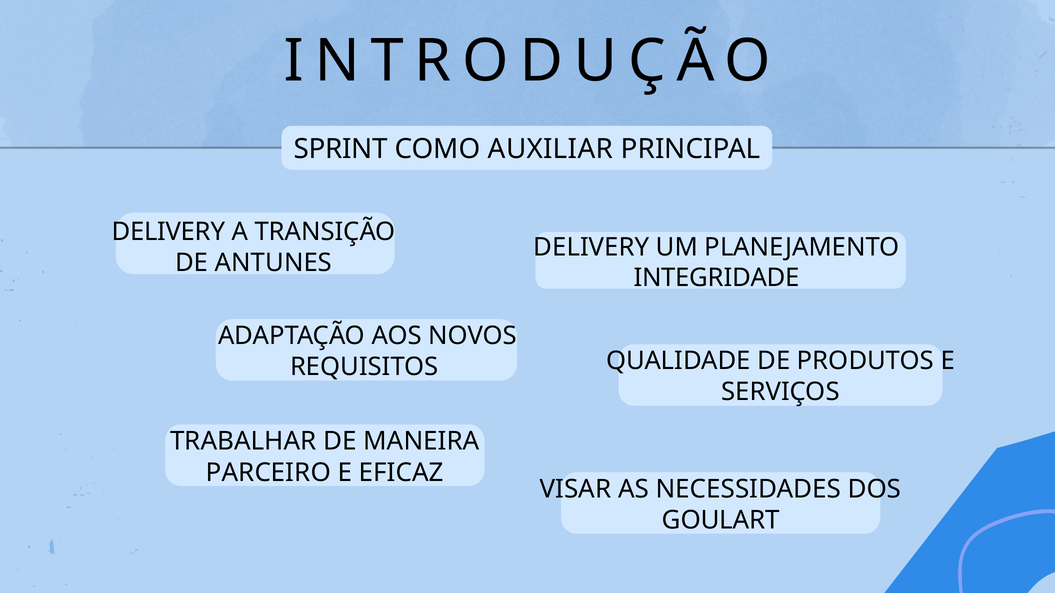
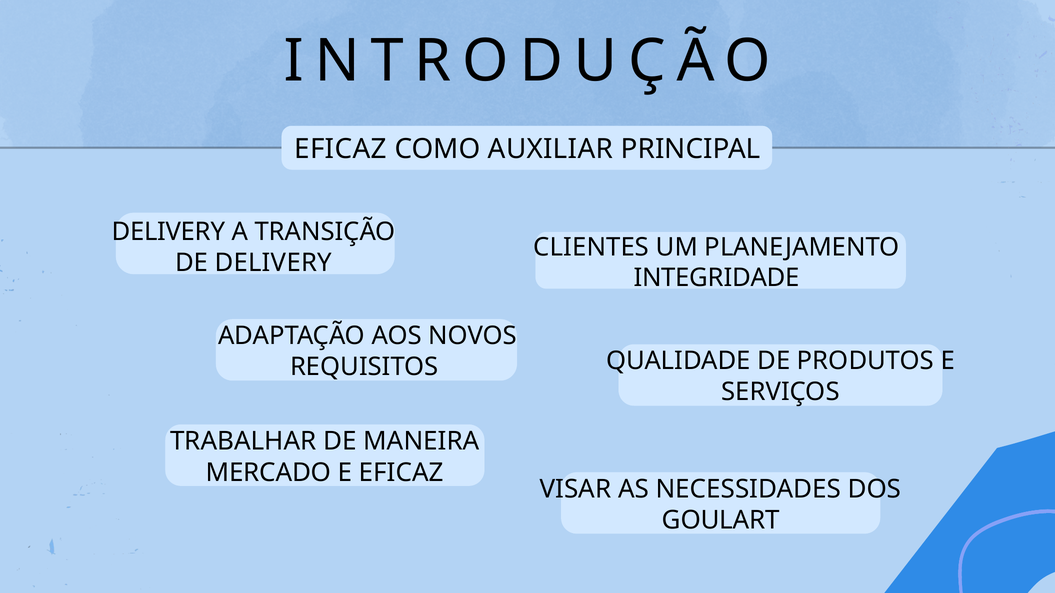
SPRINT at (341, 149): SPRINT -> EFICAZ
DELIVERY at (591, 247): DELIVERY -> CLIENTES
DE ANTUNES: ANTUNES -> DELIVERY
PARCEIRO: PARCEIRO -> MERCADO
